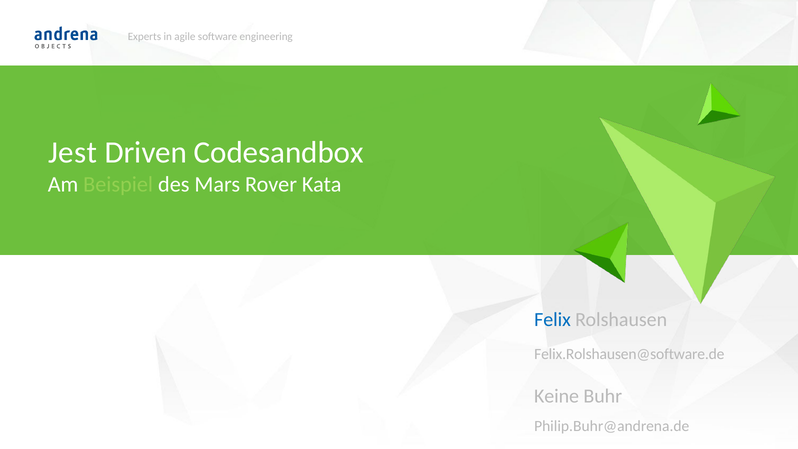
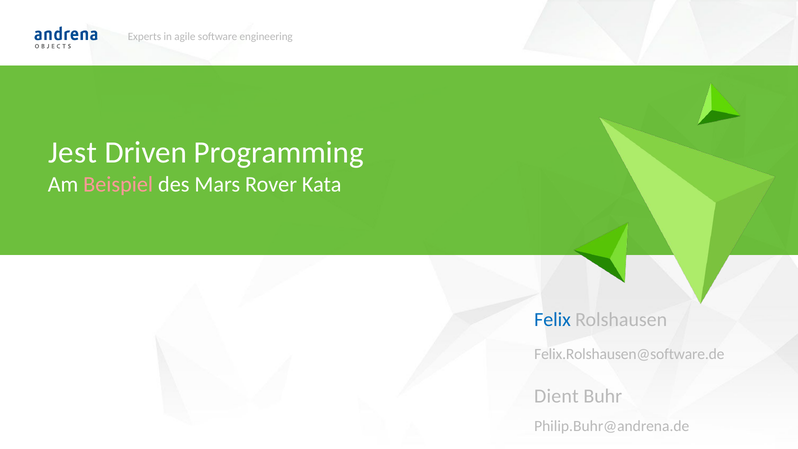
Codesandbox: Codesandbox -> Programming
Beispiel colour: light green -> pink
Keine: Keine -> Dient
